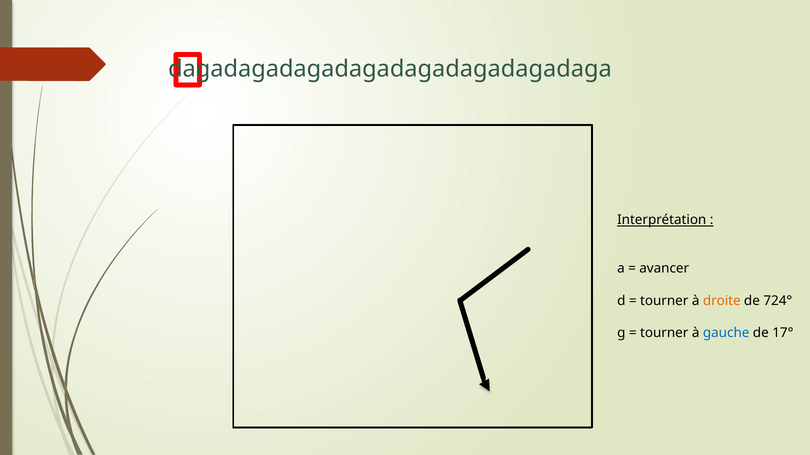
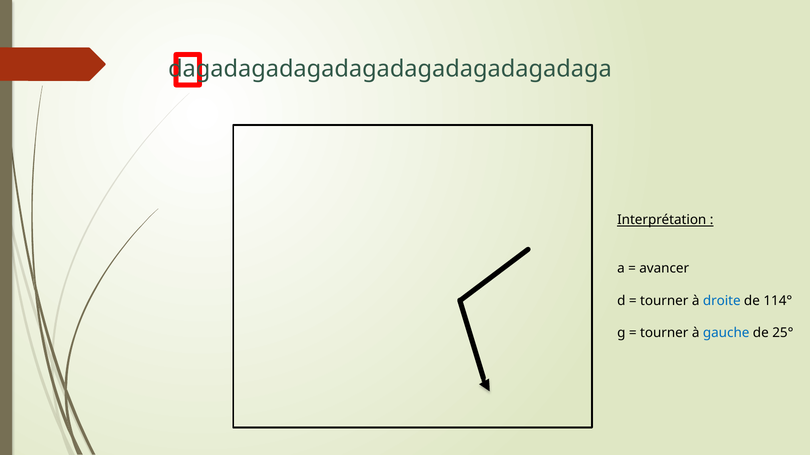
droite colour: orange -> blue
724°: 724° -> 114°
17°: 17° -> 25°
